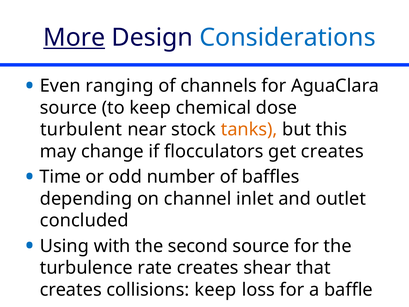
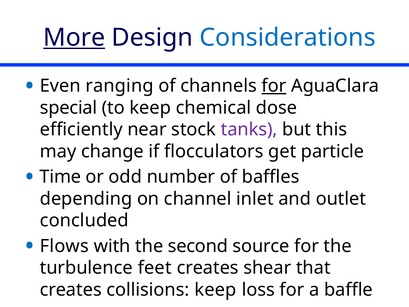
for at (274, 86) underline: none -> present
source at (69, 108): source -> special
turbulent: turbulent -> efficiently
tanks colour: orange -> purple
get creates: creates -> particle
Using: Using -> Flows
rate: rate -> feet
